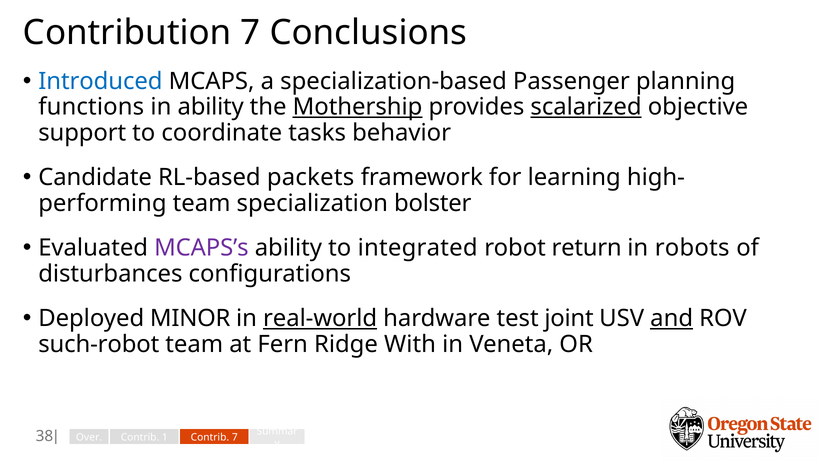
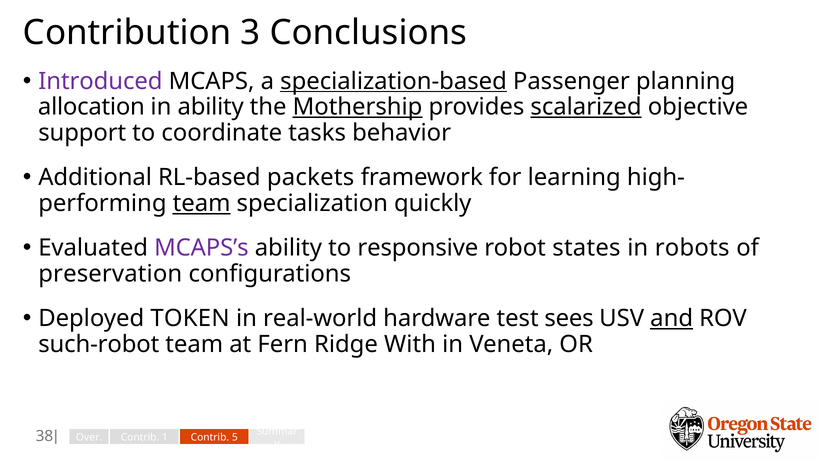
Contribution 7: 7 -> 3
Introduced colour: blue -> purple
specialization-based underline: none -> present
functions: functions -> allocation
Candidate: Candidate -> Additional
team at (202, 203) underline: none -> present
bolster: bolster -> quickly
integrated: integrated -> responsive
return: return -> states
disturbances: disturbances -> preservation
MINOR: MINOR -> TOKEN
real-world underline: present -> none
joint: joint -> sees
Contrib 7: 7 -> 5
